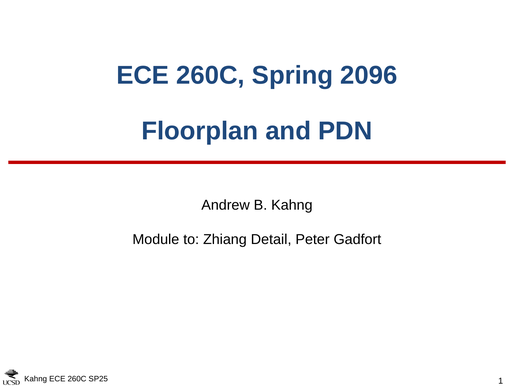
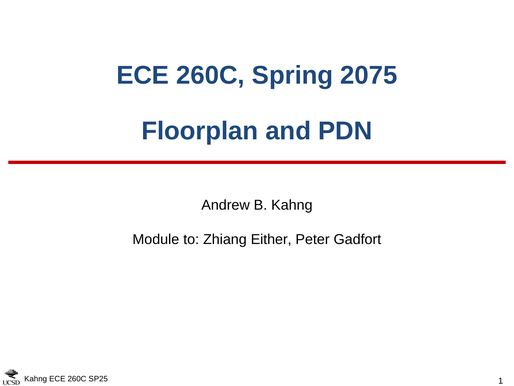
2096: 2096 -> 2075
Detail: Detail -> Either
